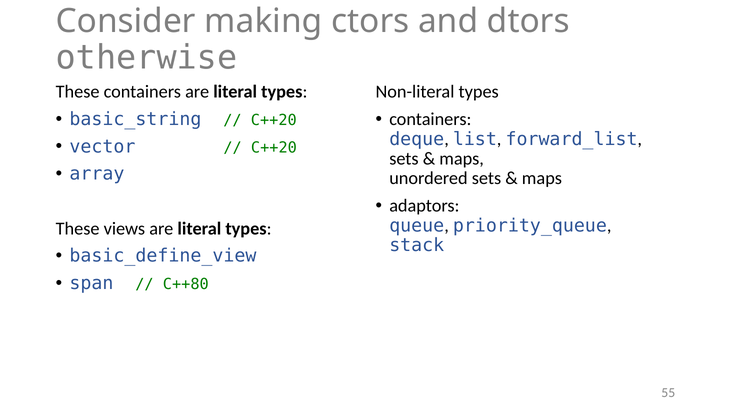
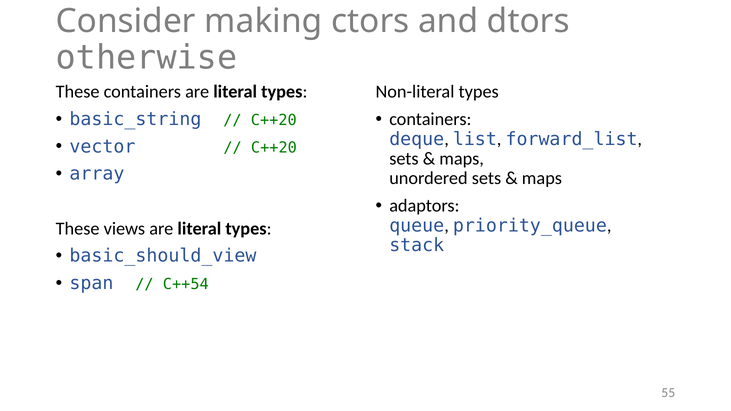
basic_define_view: basic_define_view -> basic_should_view
C++80: C++80 -> C++54
